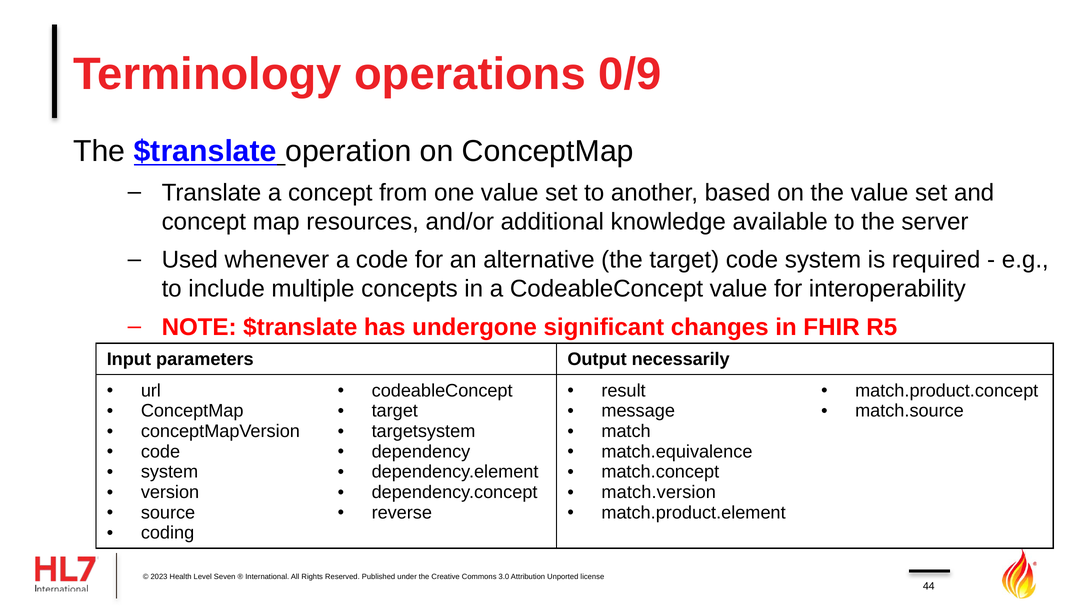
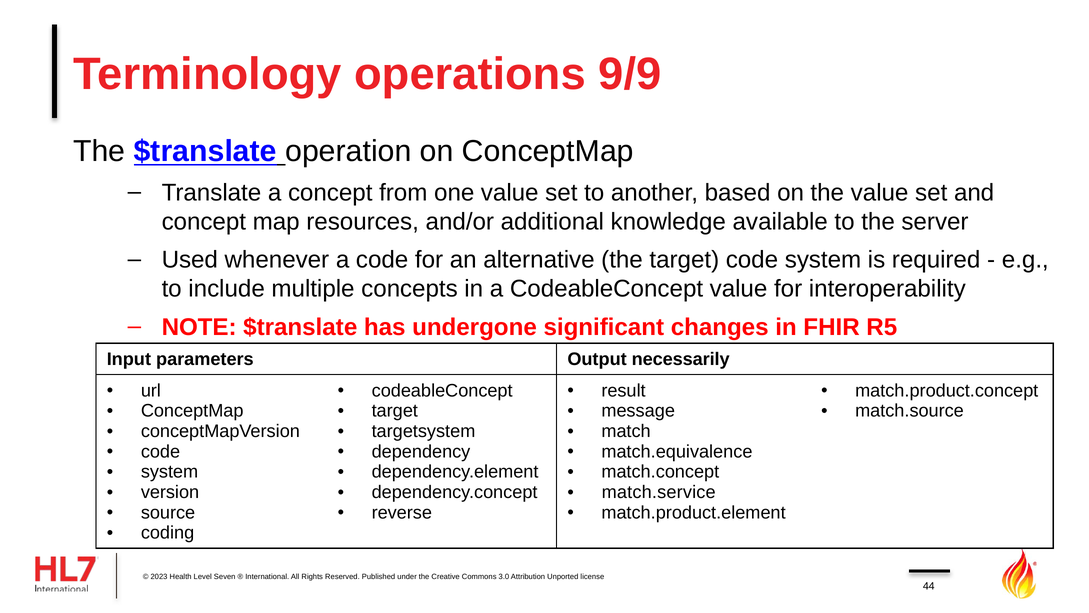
0/9: 0/9 -> 9/9
match.version: match.version -> match.service
